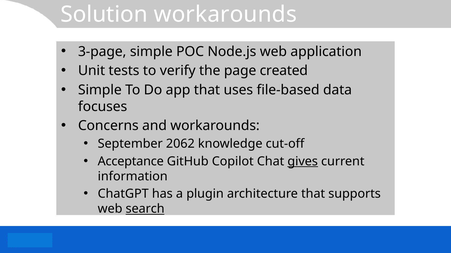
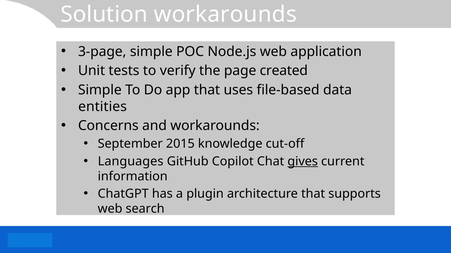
focuses: focuses -> entities
2062: 2062 -> 2015
Acceptance: Acceptance -> Languages
search underline: present -> none
